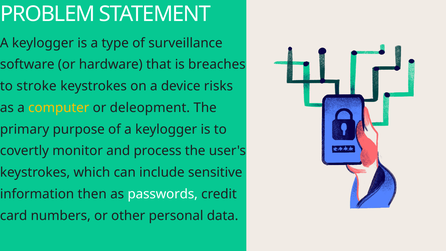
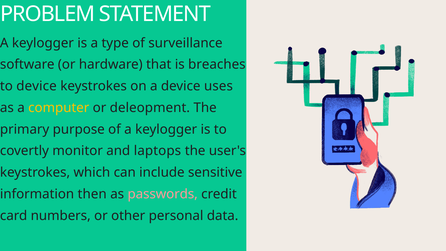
to stroke: stroke -> device
risks: risks -> uses
process: process -> laptops
passwords colour: white -> pink
